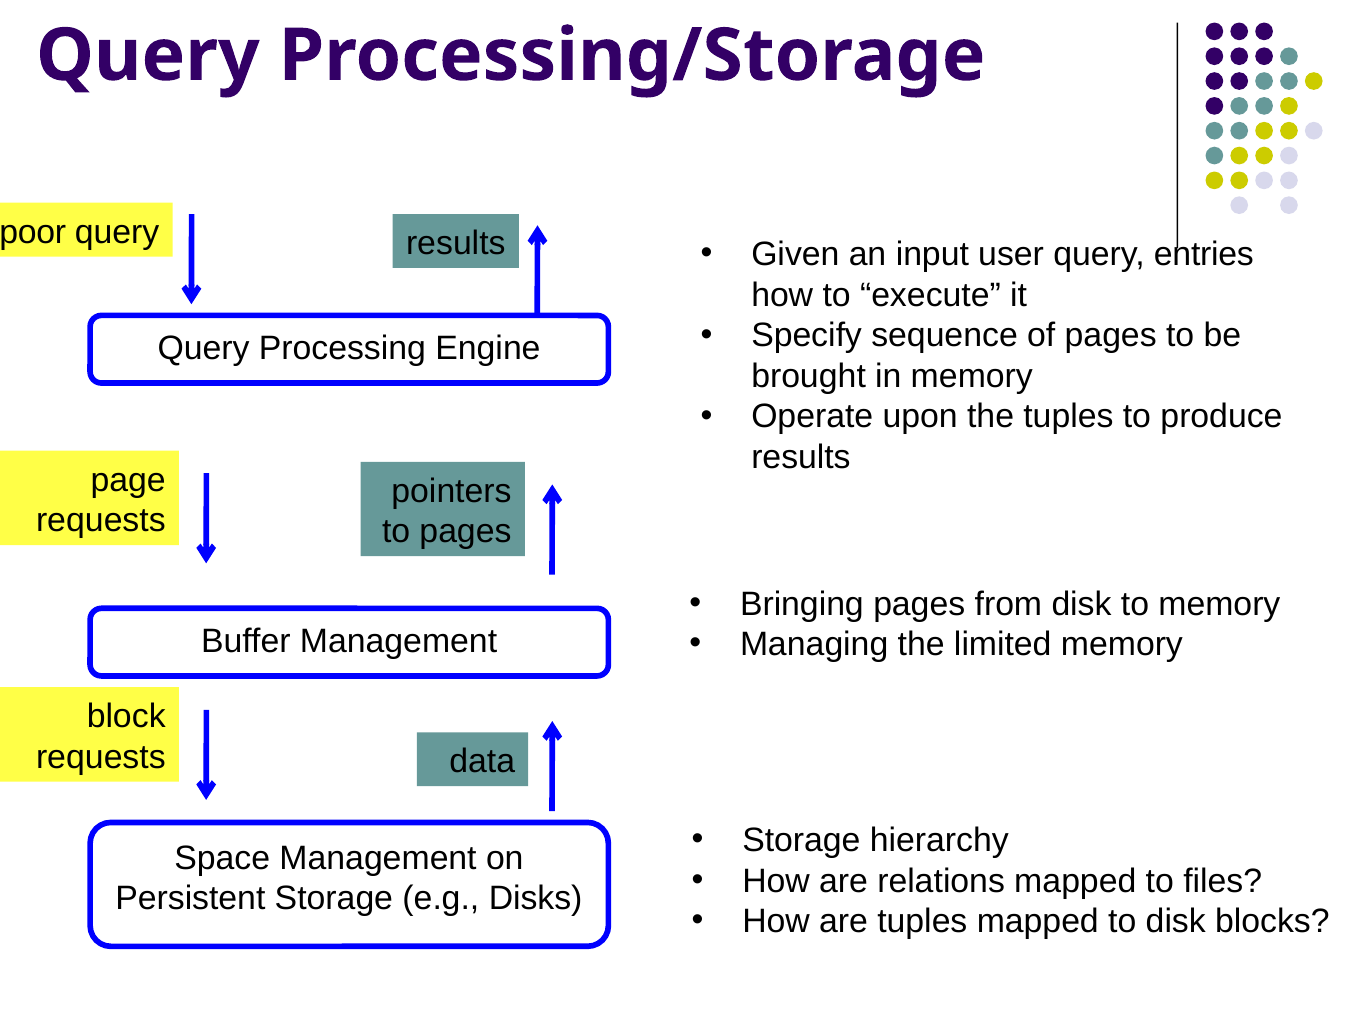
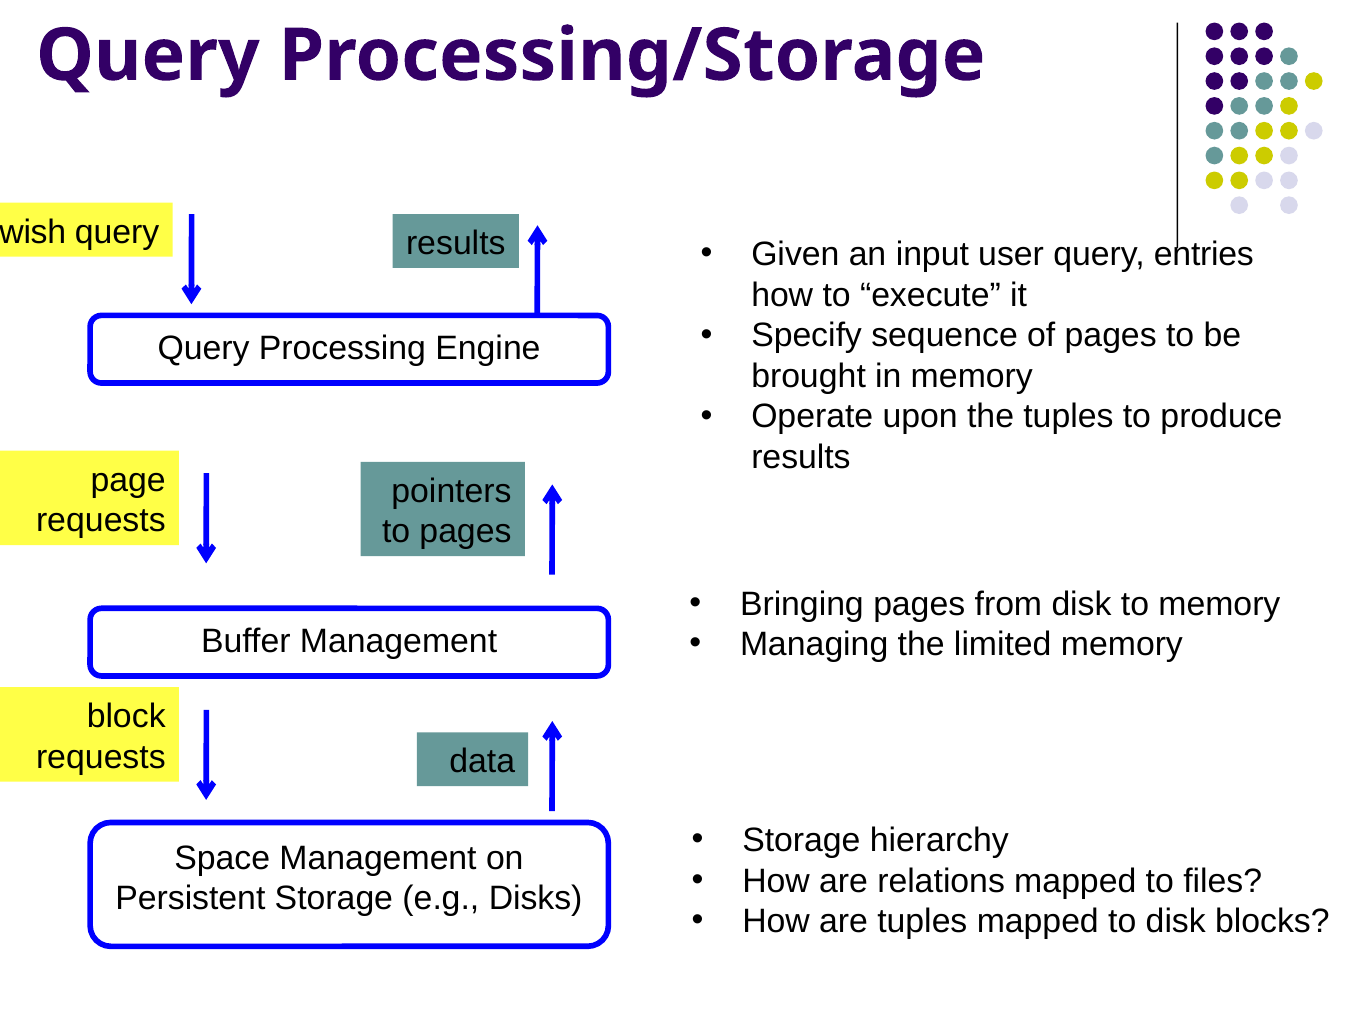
poor: poor -> wish
